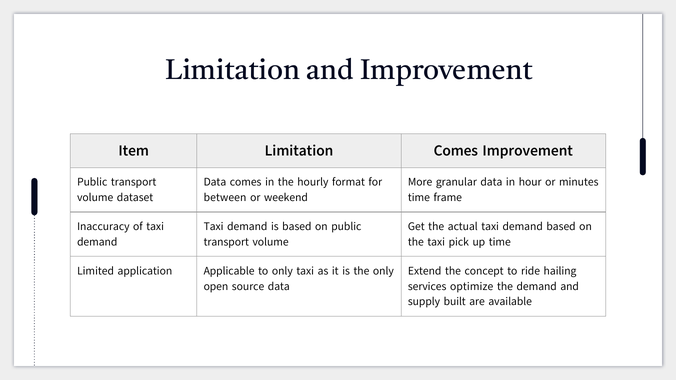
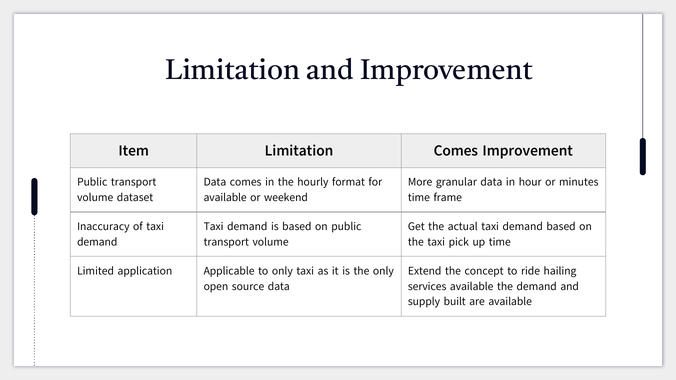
between at (225, 198): between -> available
services optimize: optimize -> available
